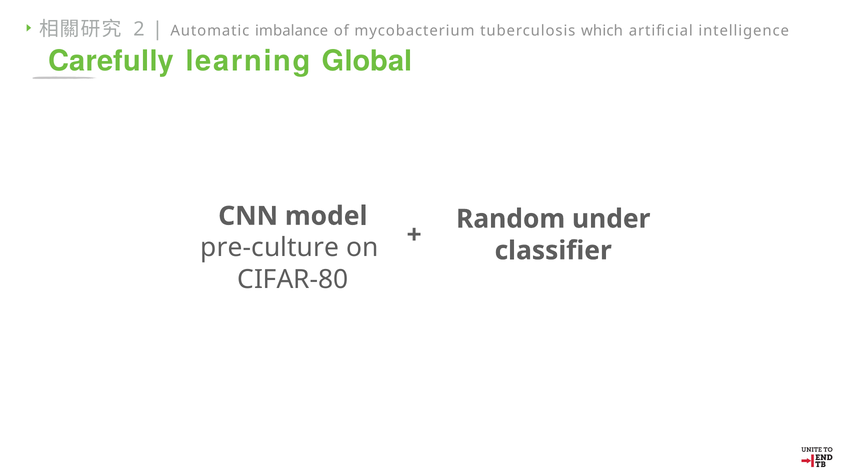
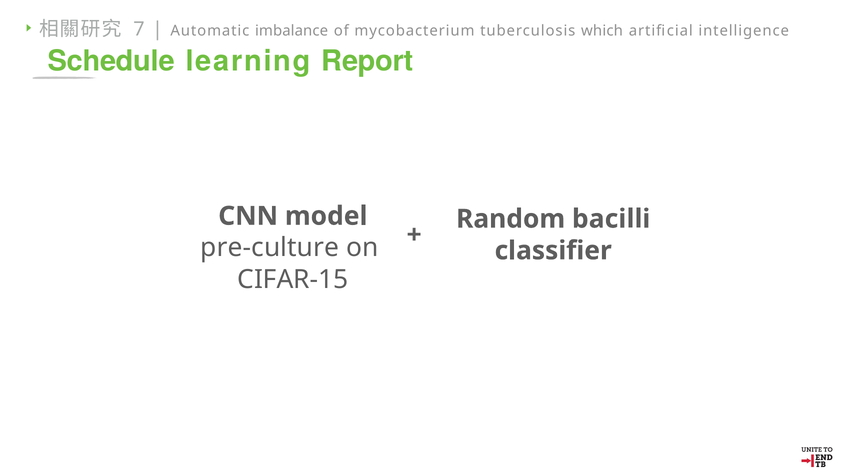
2: 2 -> 7
Carefully: Carefully -> Schedule
Global: Global -> Report
under: under -> bacilli
CIFAR-80: CIFAR-80 -> CIFAR-15
